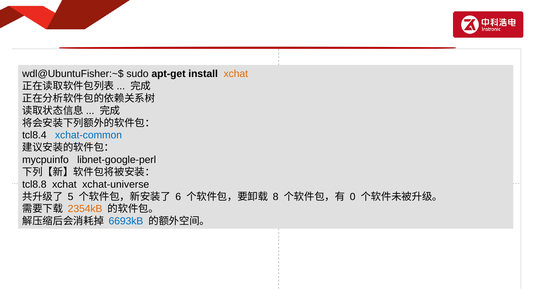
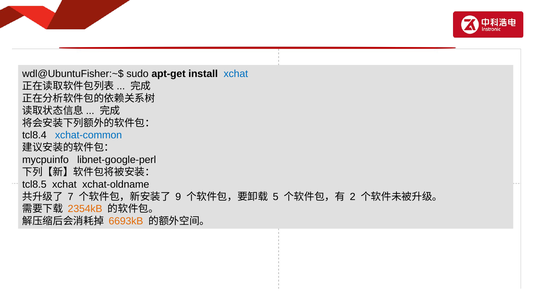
xchat at (236, 74) colour: orange -> blue
tcl8.8: tcl8.8 -> tcl8.5
xchat-universe: xchat-universe -> xchat-oldname
5: 5 -> 7
6: 6 -> 9
8: 8 -> 5
0: 0 -> 2
6693kB colour: blue -> orange
